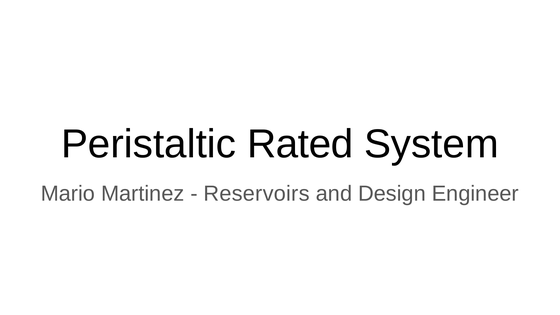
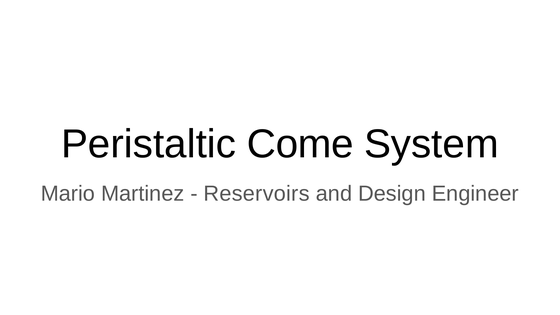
Rated: Rated -> Come
